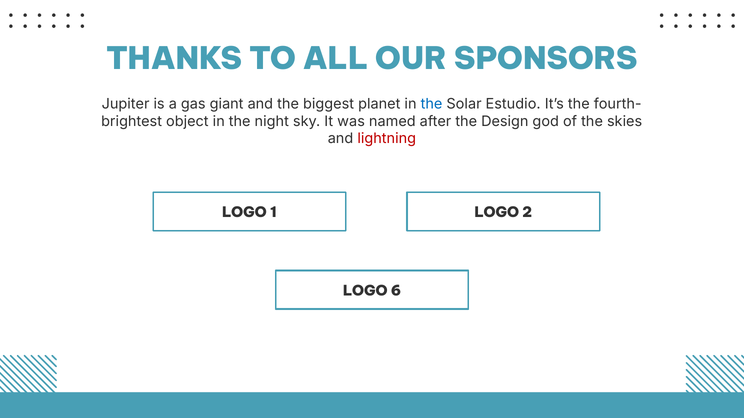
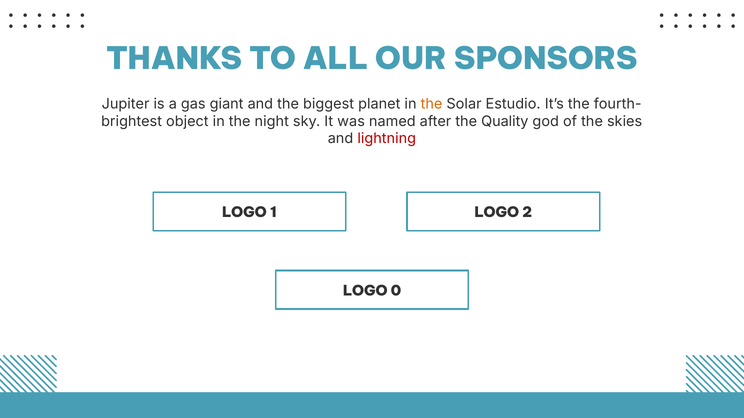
the at (432, 104) colour: blue -> orange
Design: Design -> Quality
6: 6 -> 0
